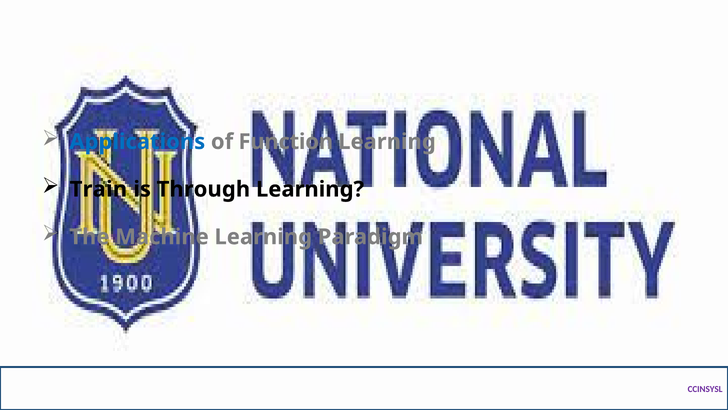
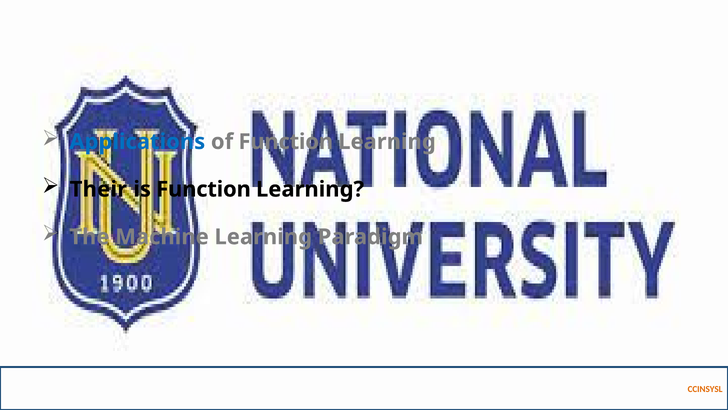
Train: Train -> Their
is Through: Through -> Function
CCINSYSL colour: purple -> orange
